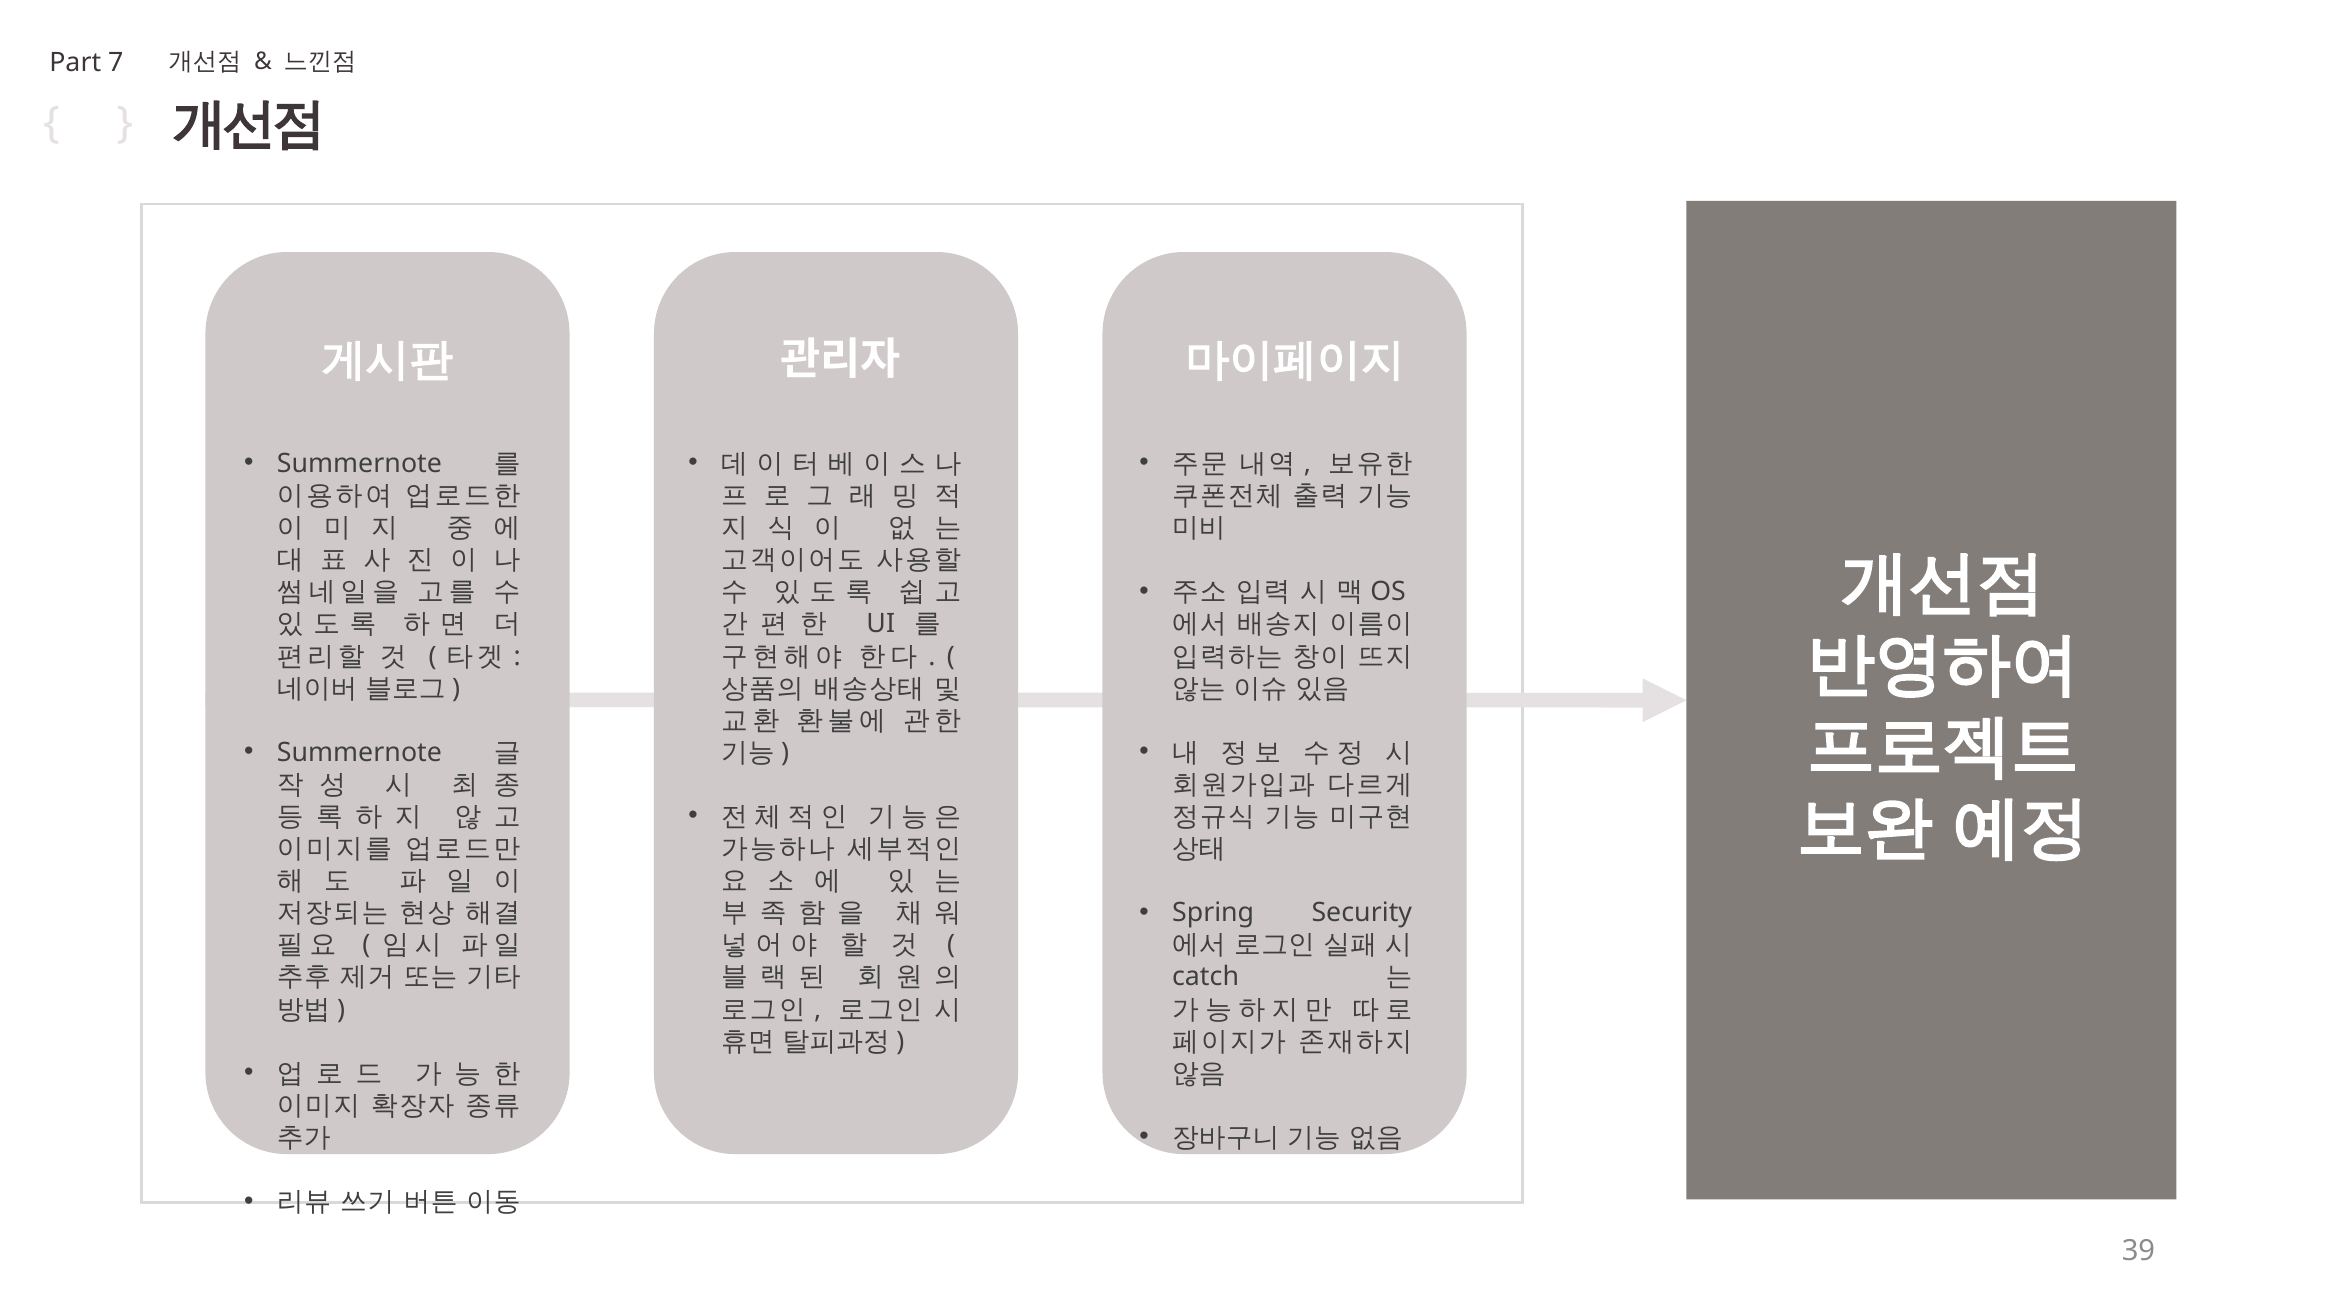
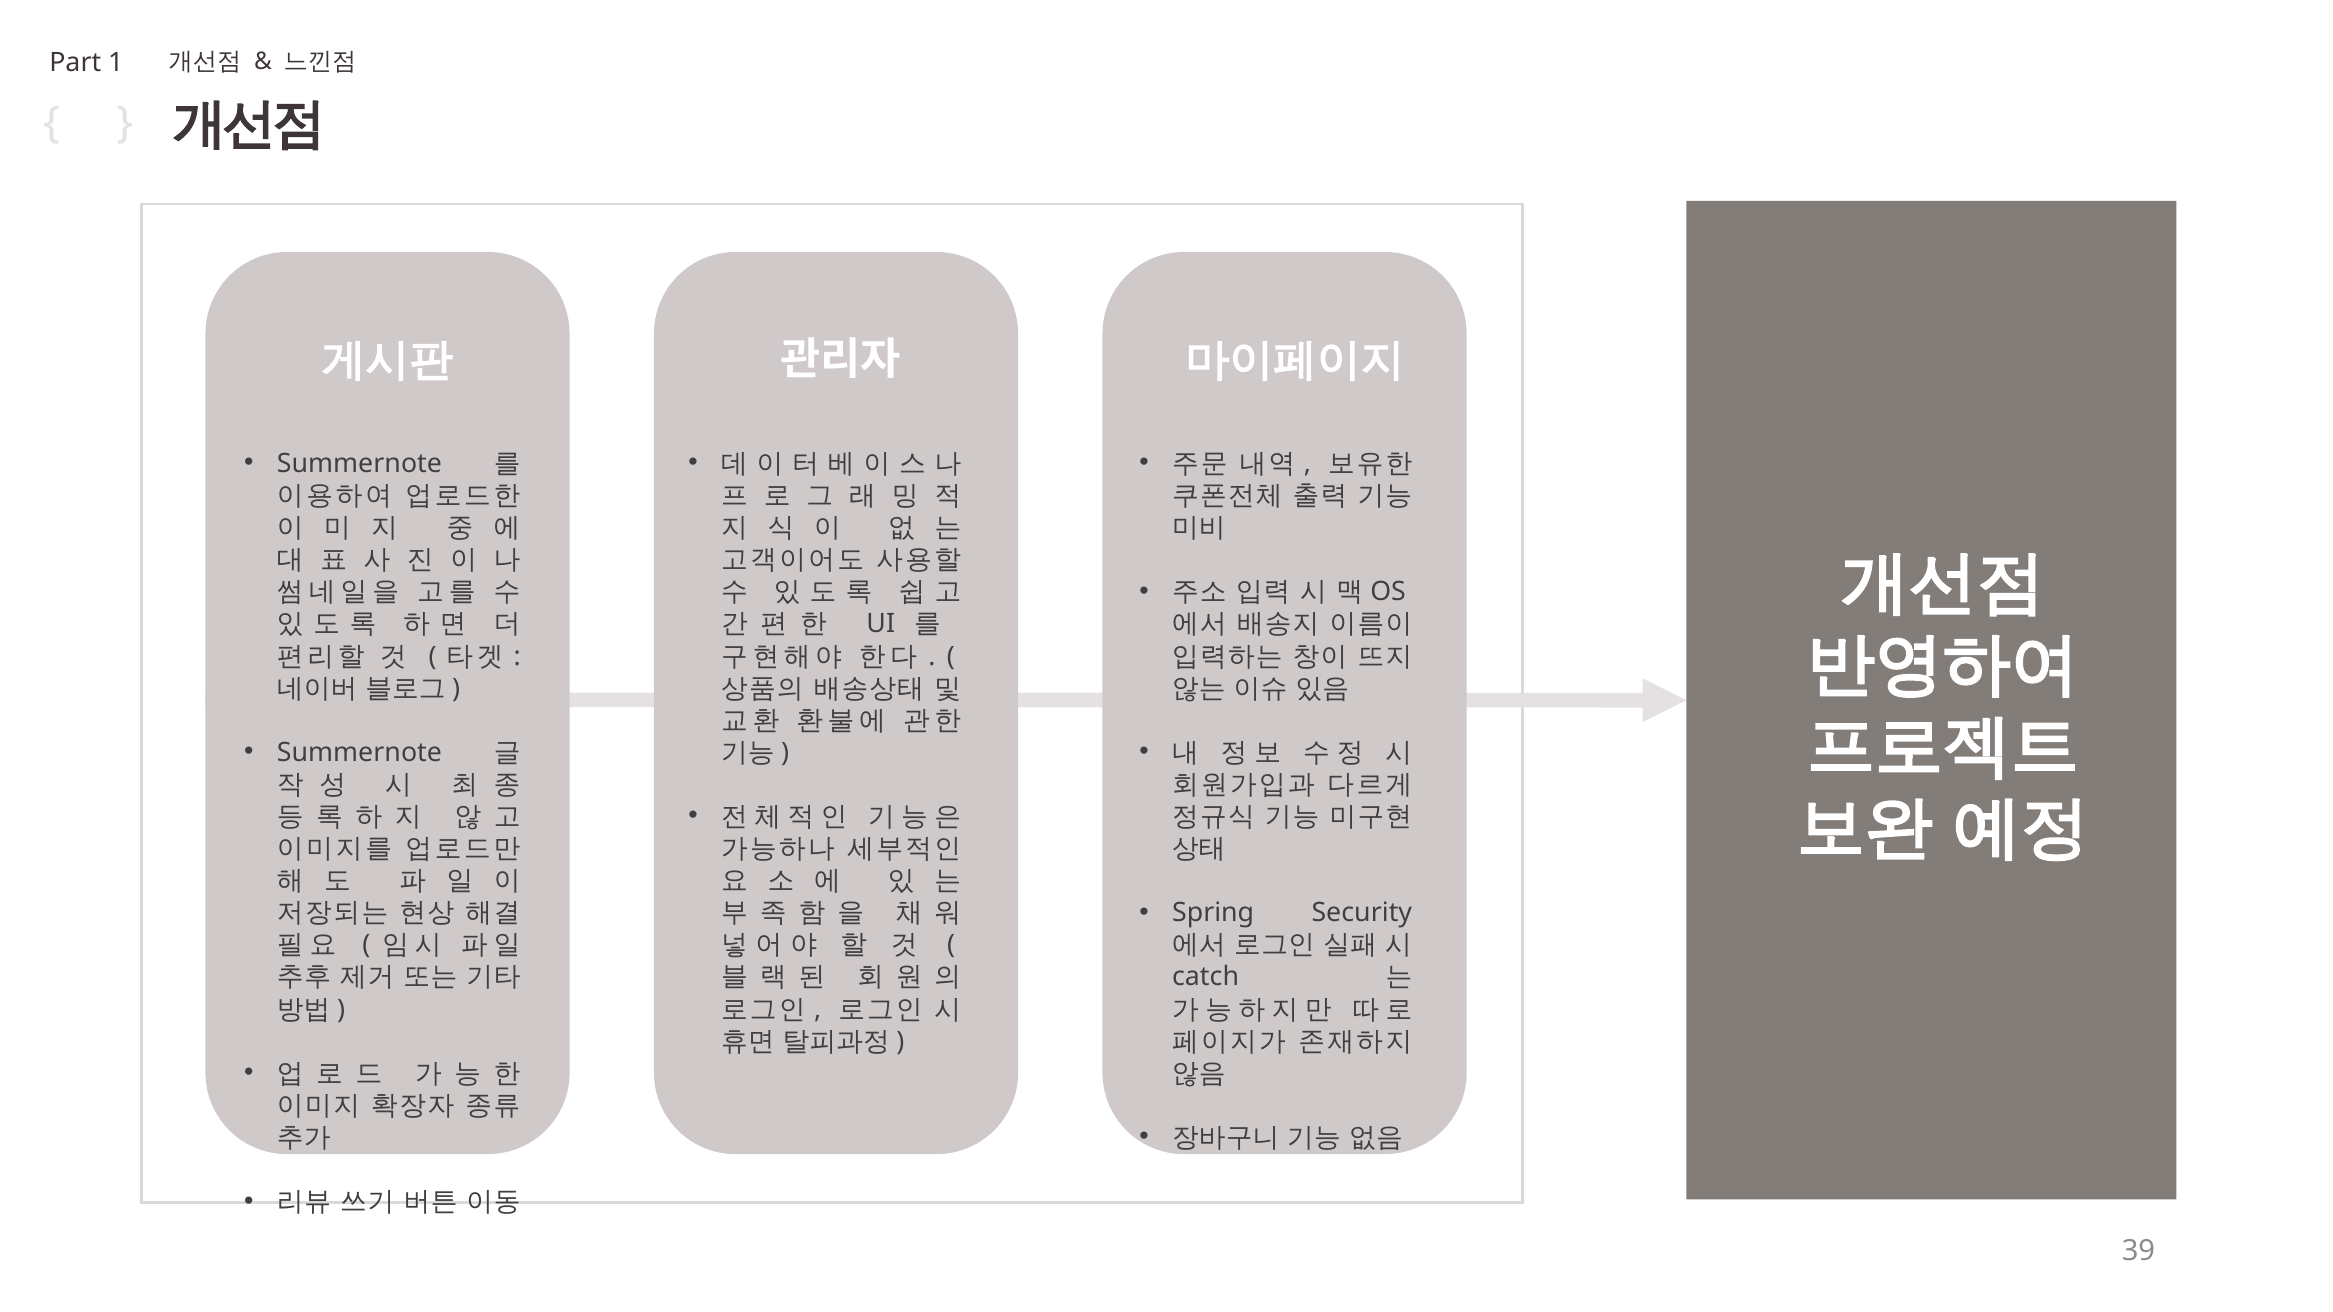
7: 7 -> 1
